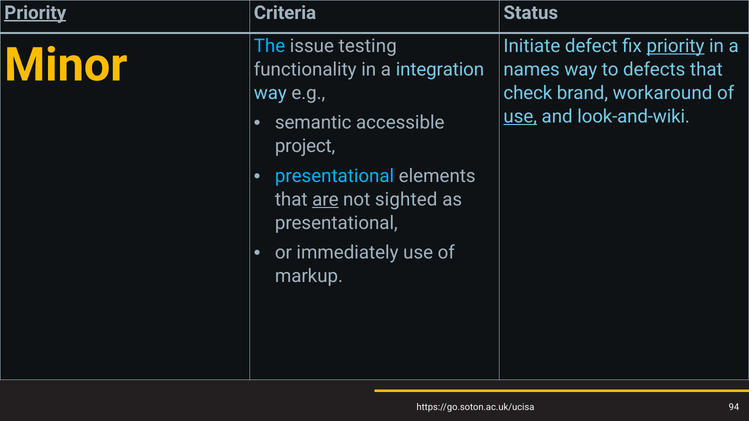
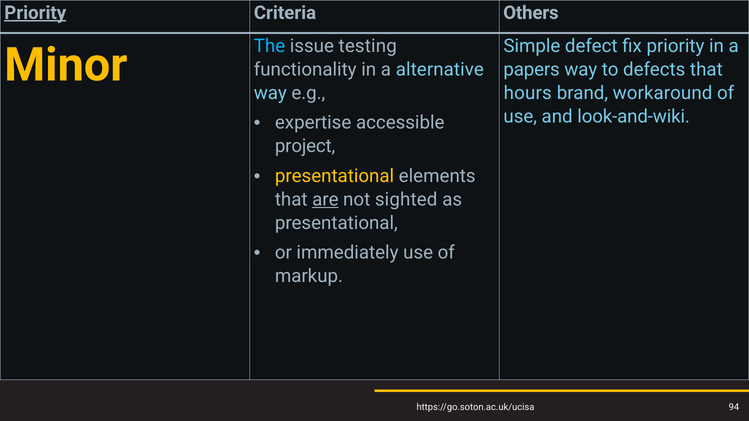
Status: Status -> Others
Initiate: Initiate -> Simple
priority at (675, 46) underline: present -> none
integration: integration -> alternative
names: names -> papers
check: check -> hours
use at (520, 117) underline: present -> none
semantic: semantic -> expertise
presentational at (335, 176) colour: light blue -> yellow
